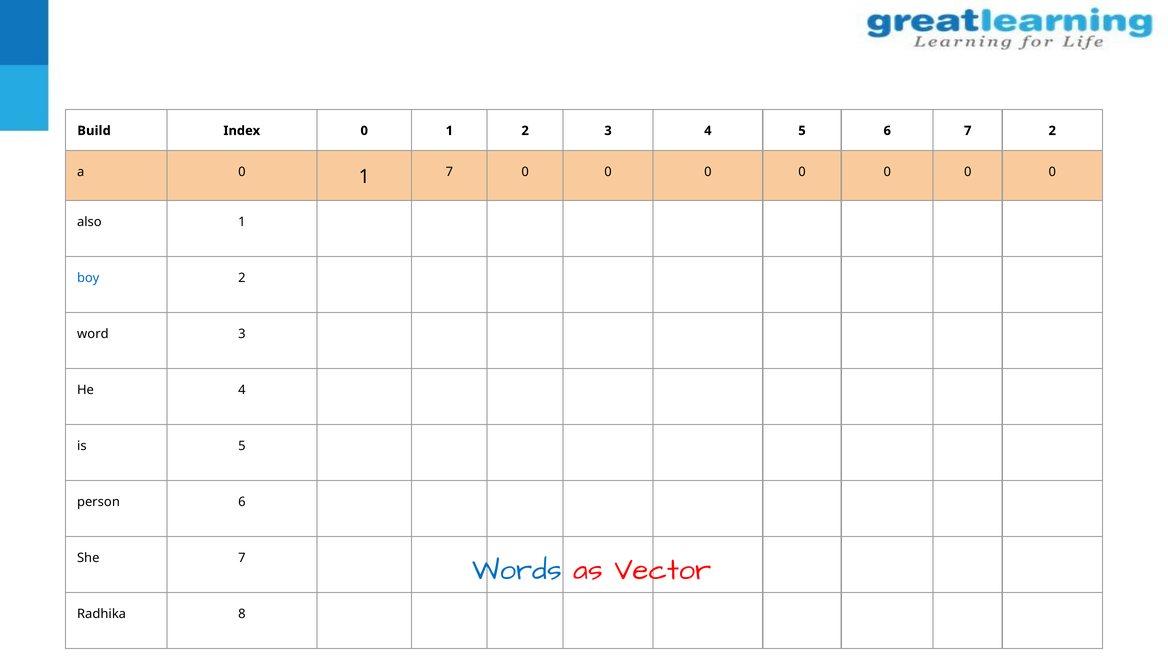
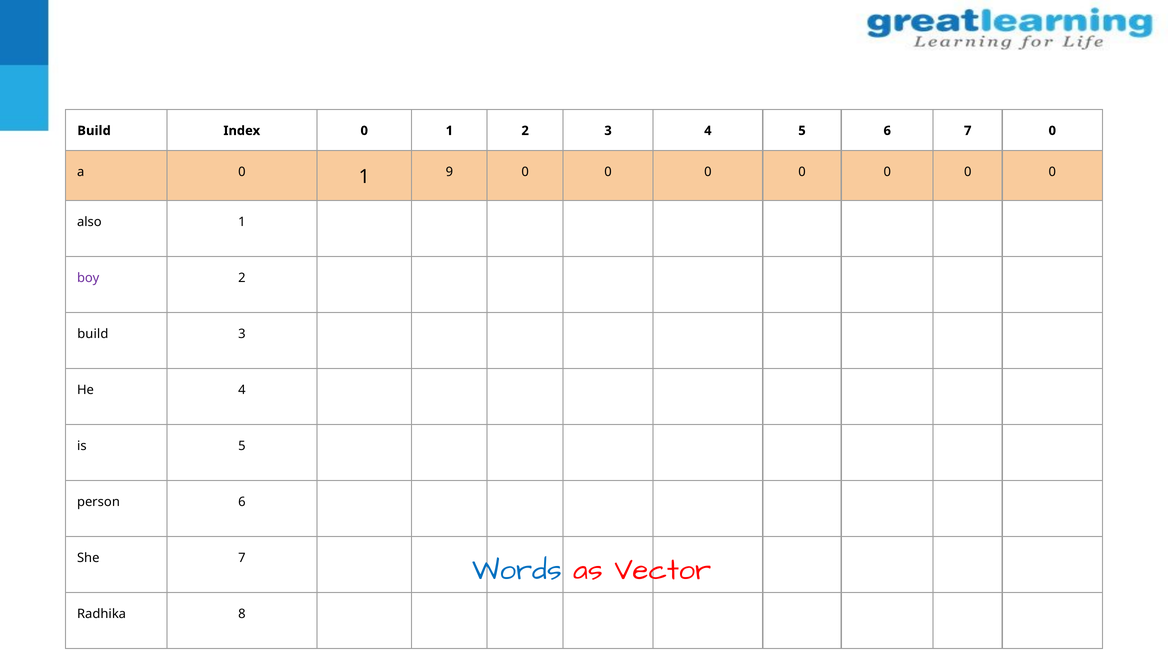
7 2: 2 -> 0
1 7: 7 -> 9
boy colour: blue -> purple
word at (93, 334): word -> build
